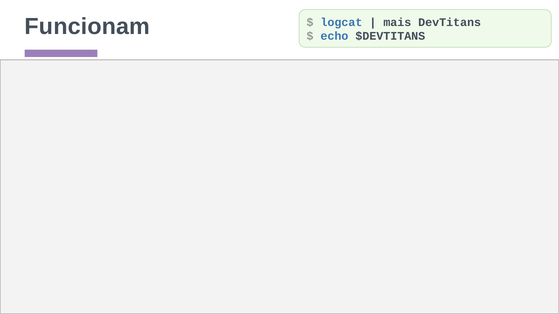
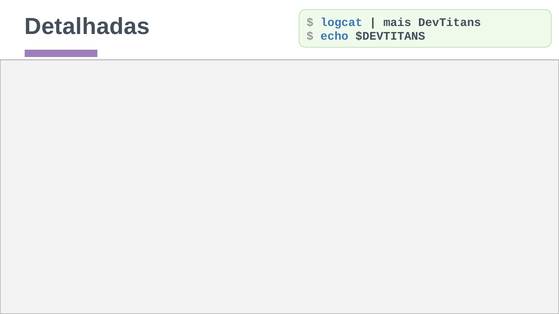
Funcionam: Funcionam -> Detalhadas
